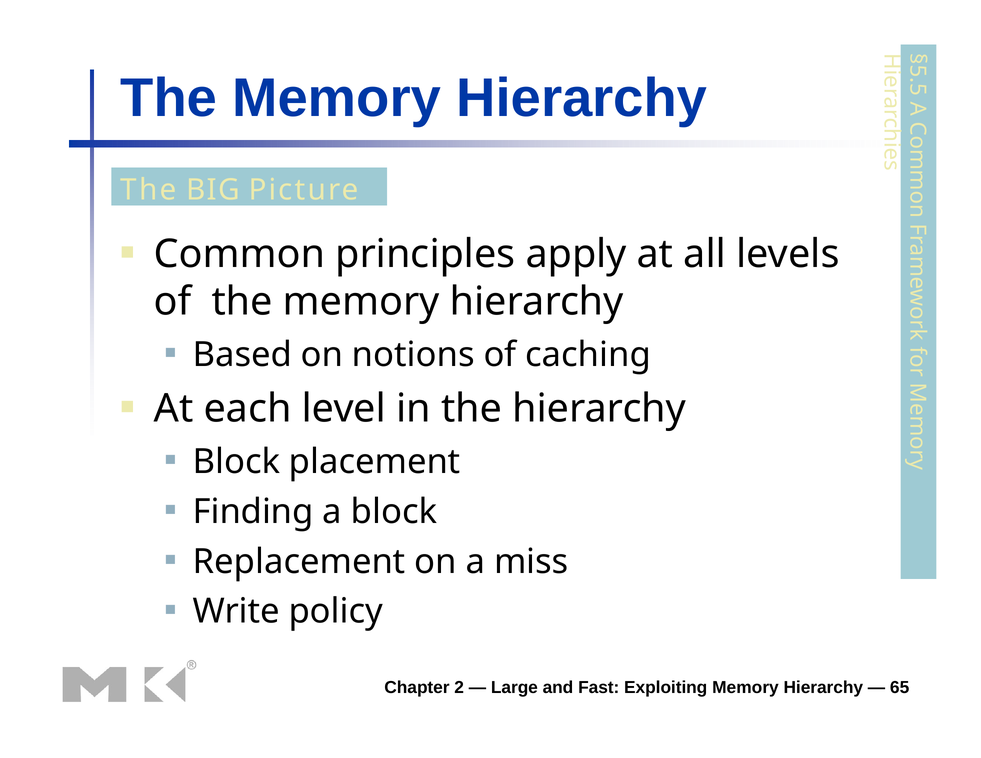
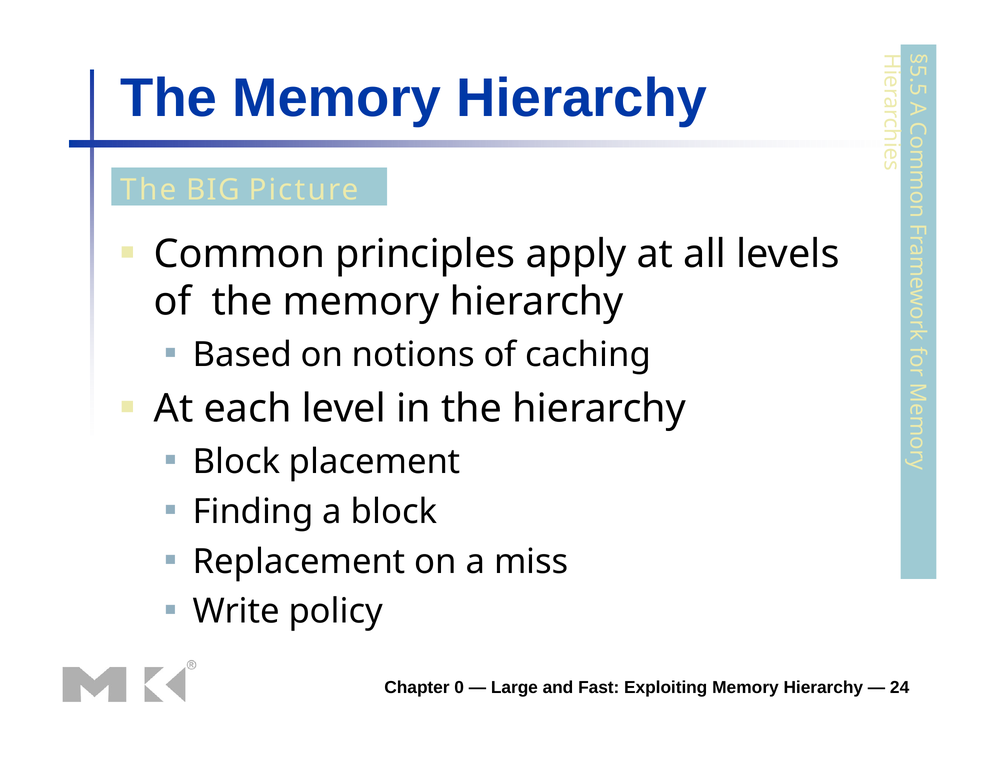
2: 2 -> 0
65: 65 -> 24
